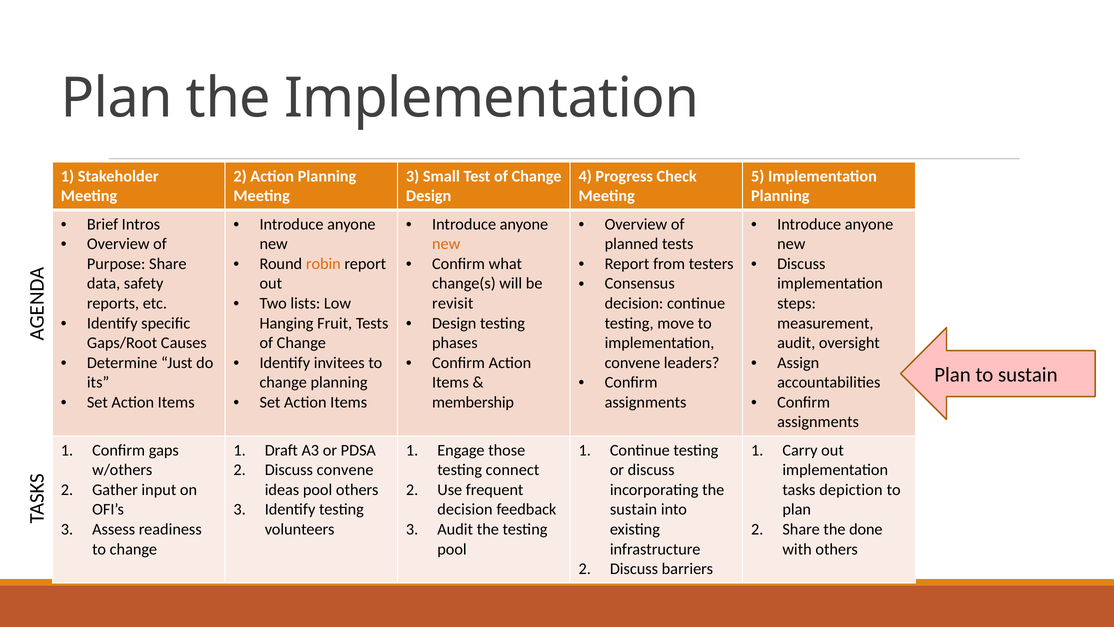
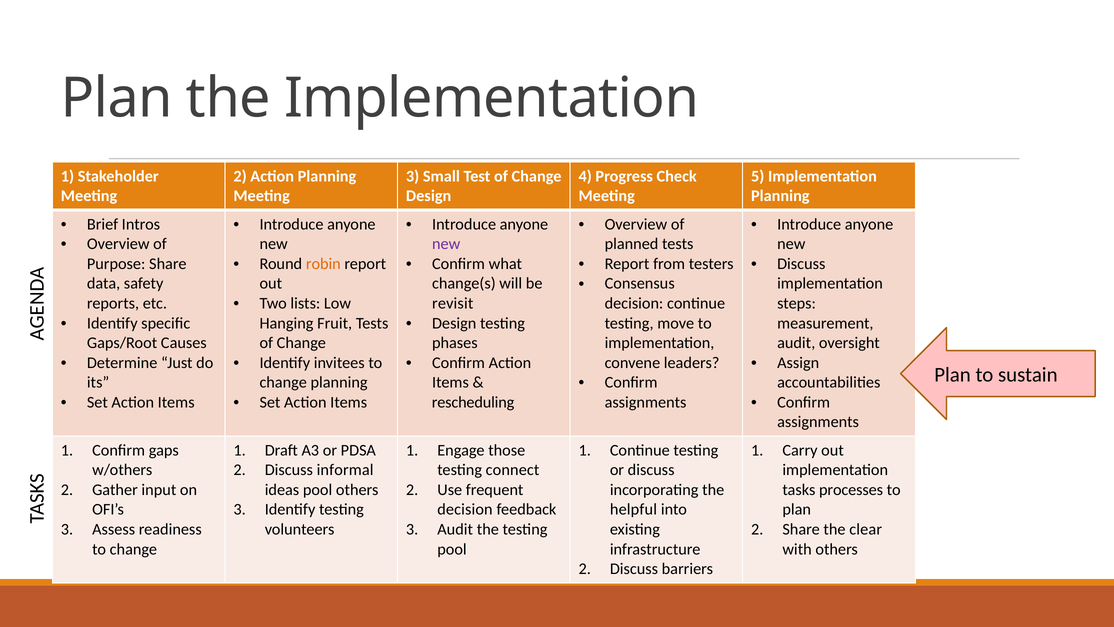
new at (446, 244) colour: orange -> purple
membership: membership -> rescheduling
Discuss convene: convene -> informal
depiction: depiction -> processes
sustain at (633, 509): sustain -> helpful
done: done -> clear
